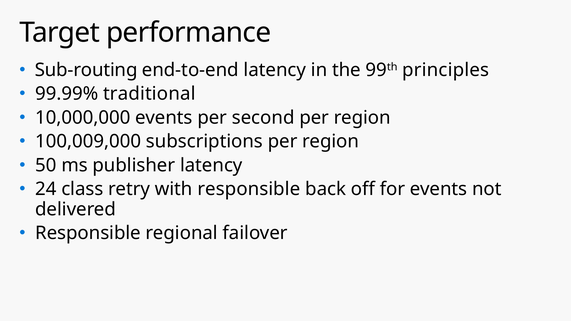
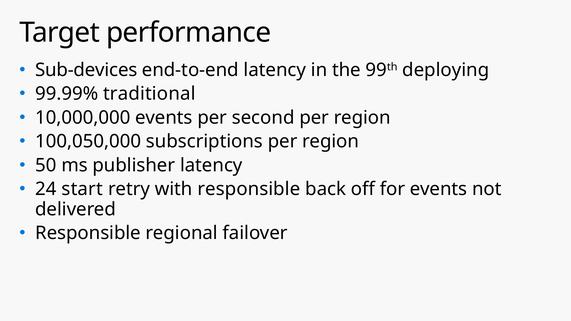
Sub-routing: Sub-routing -> Sub-devices
principles: principles -> deploying
100,009,000: 100,009,000 -> 100,050,000
class: class -> start
